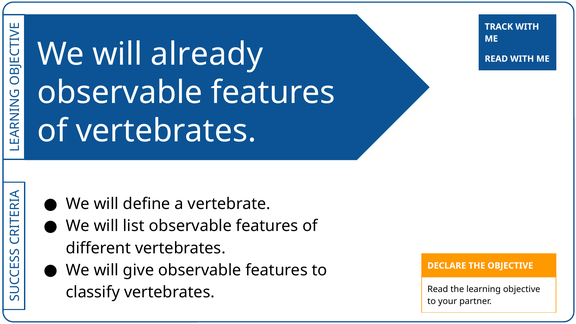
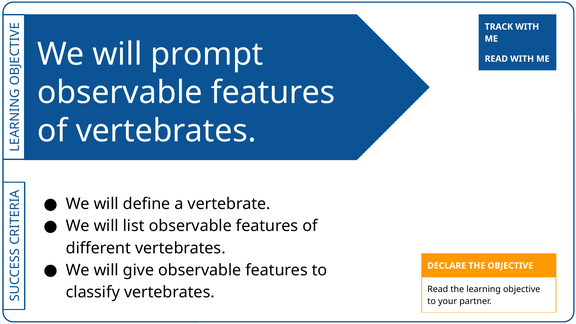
already: already -> prompt
